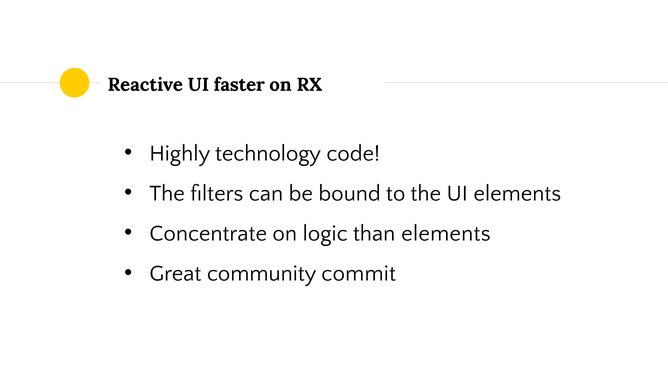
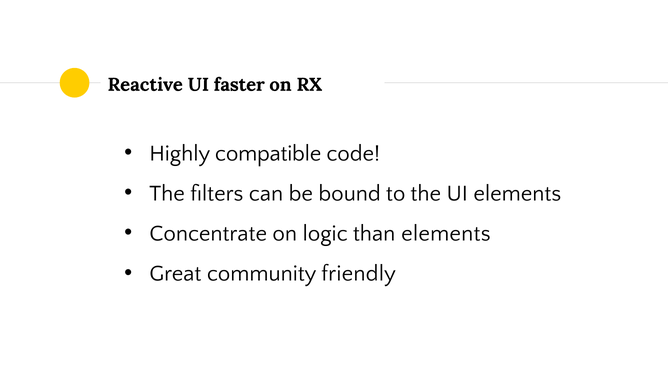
technology: technology -> compatible
commit: commit -> friendly
